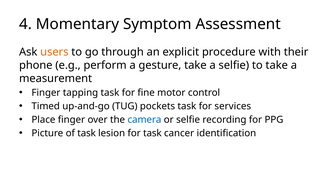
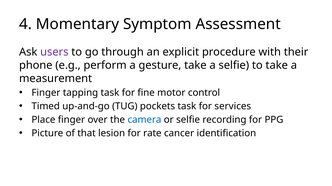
users colour: orange -> purple
of task: task -> that
for task: task -> rate
